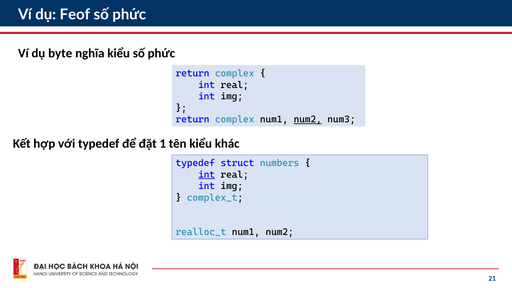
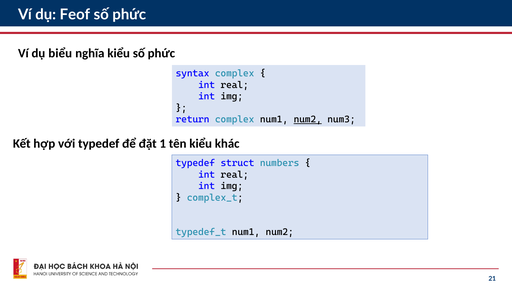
byte: byte -> biểu
return at (193, 73): return -> syntax
int at (207, 175) underline: present -> none
realloc_t: realloc_t -> typedef_t
